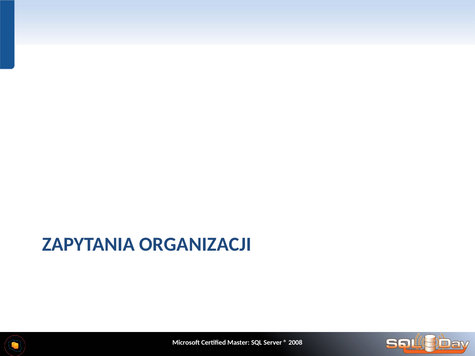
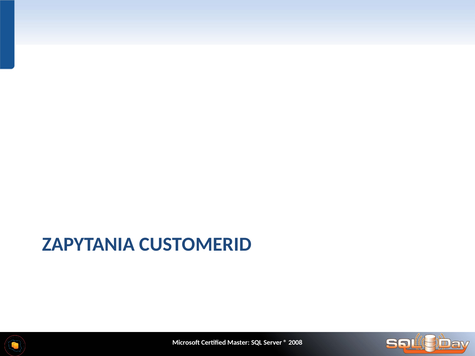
ORGANIZACJI: ORGANIZACJI -> CUSTOMERID
